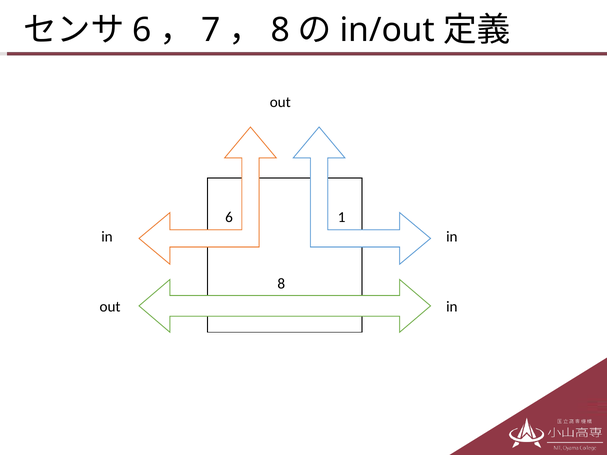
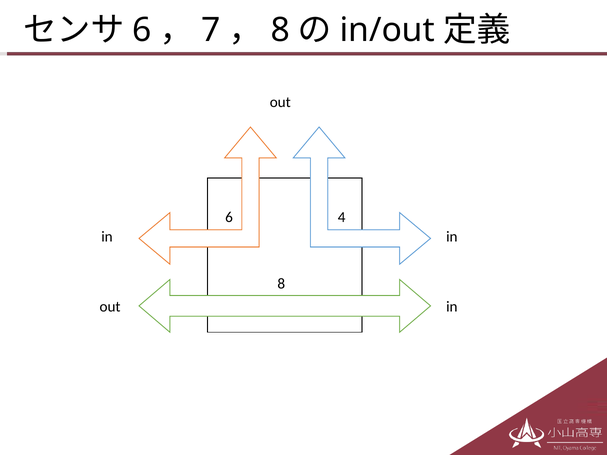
1: 1 -> 4
